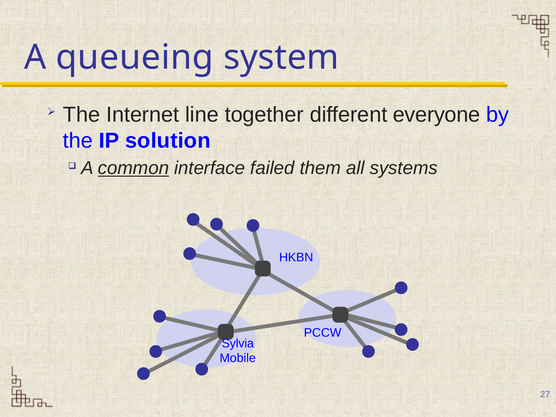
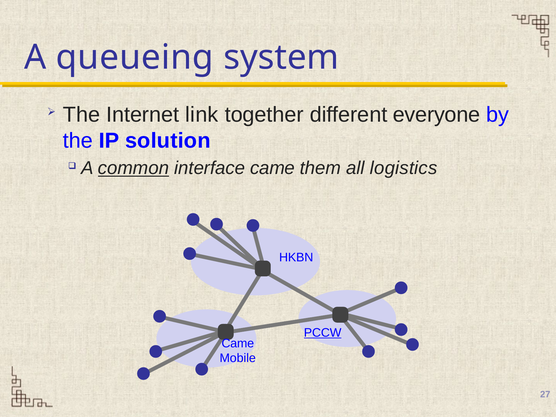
line: line -> link
interface failed: failed -> came
systems: systems -> logistics
PCCW underline: none -> present
Sylvia at (238, 343): Sylvia -> Came
